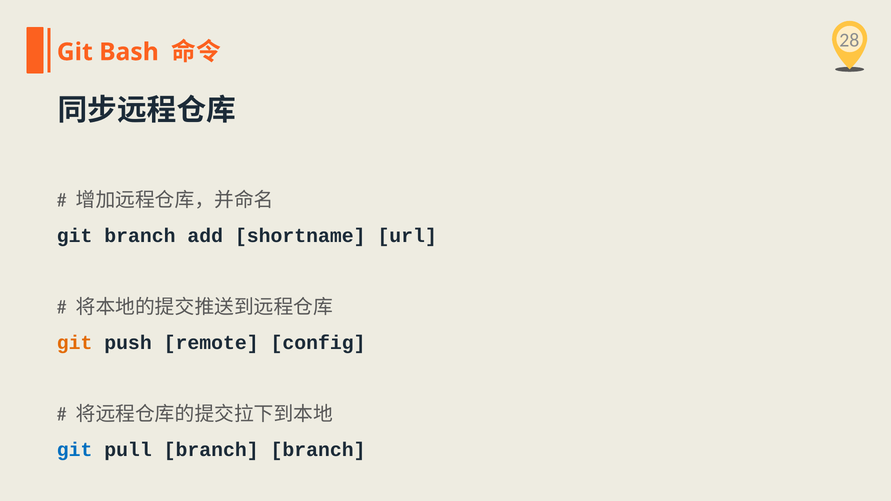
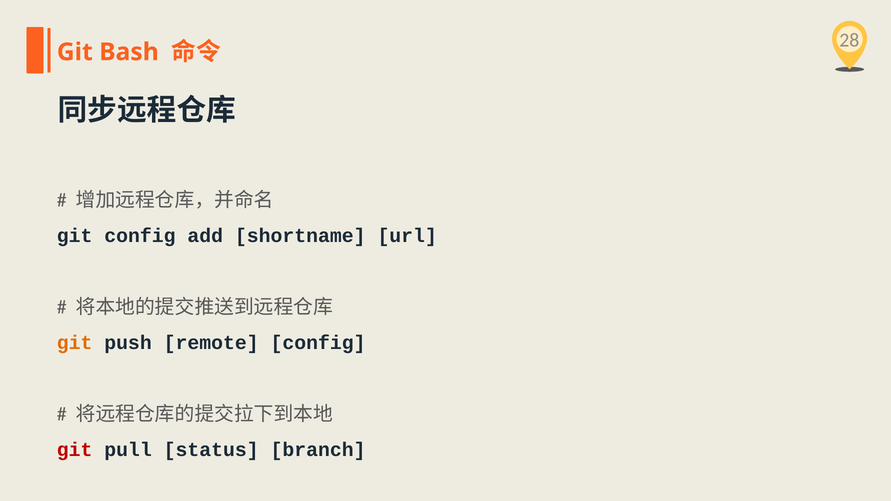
git branch: branch -> config
git at (75, 450) colour: blue -> red
pull branch: branch -> status
